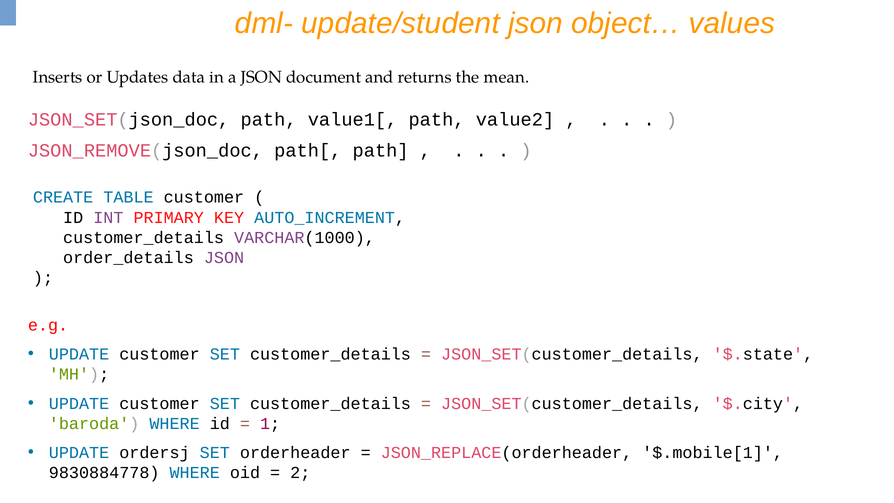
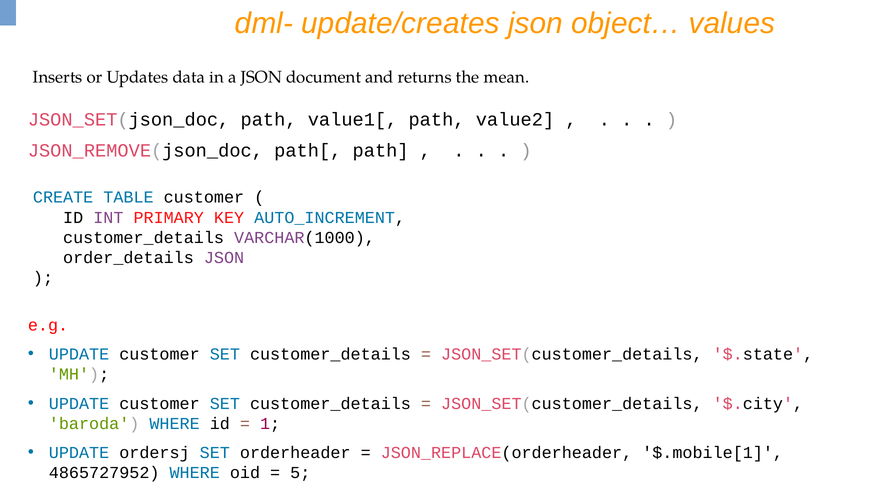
update/student: update/student -> update/creates
9830884778: 9830884778 -> 4865727952
2: 2 -> 5
